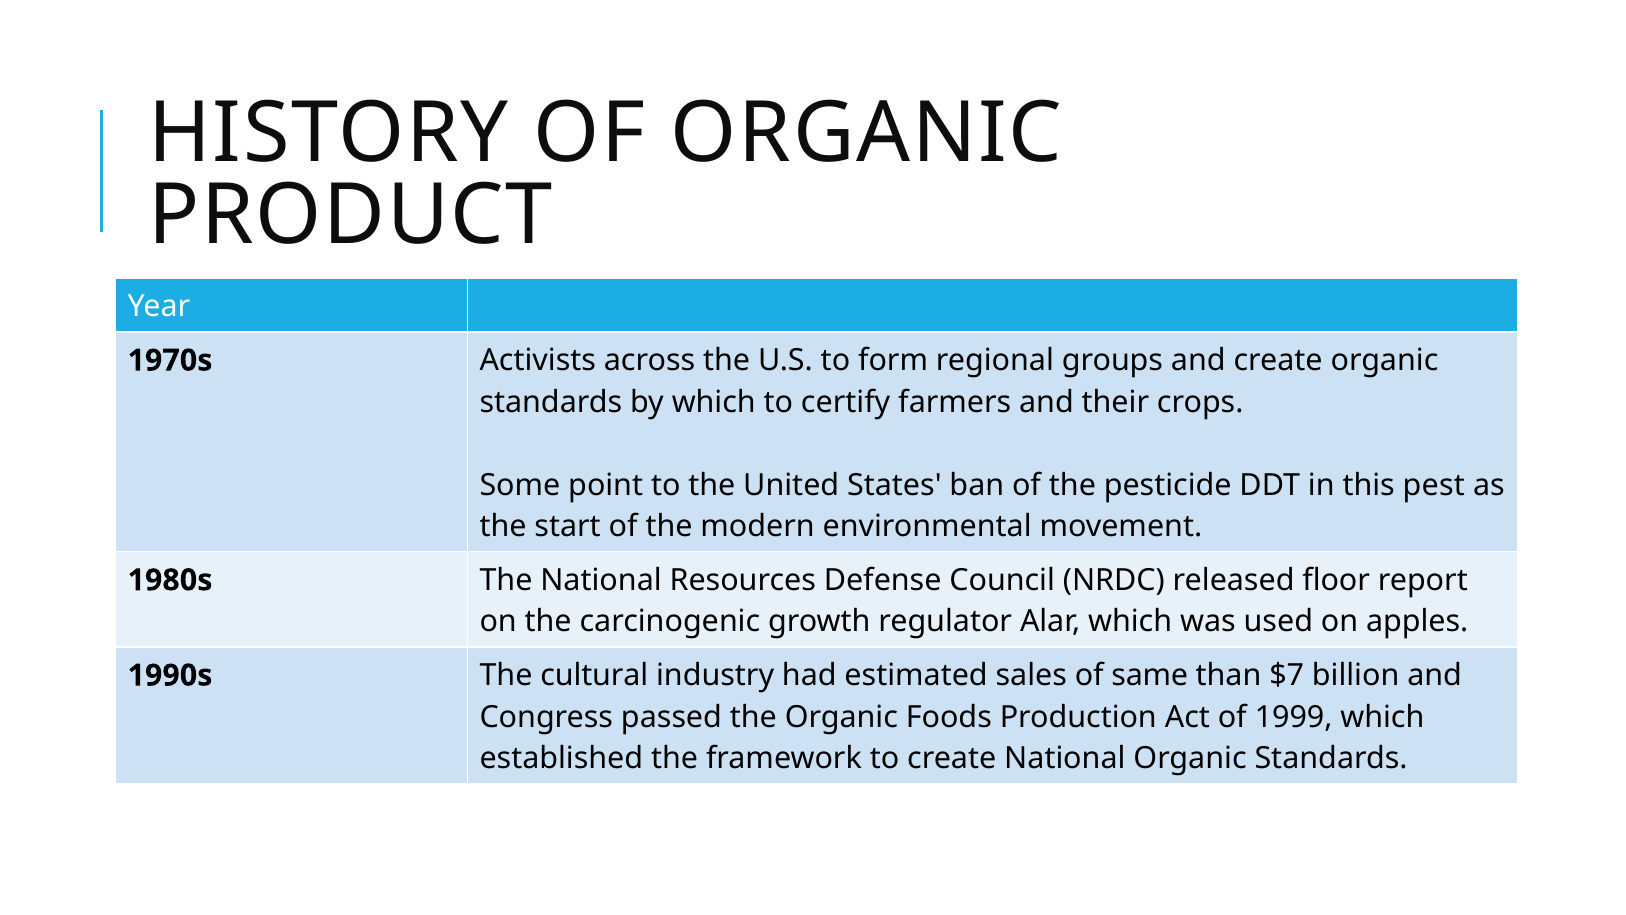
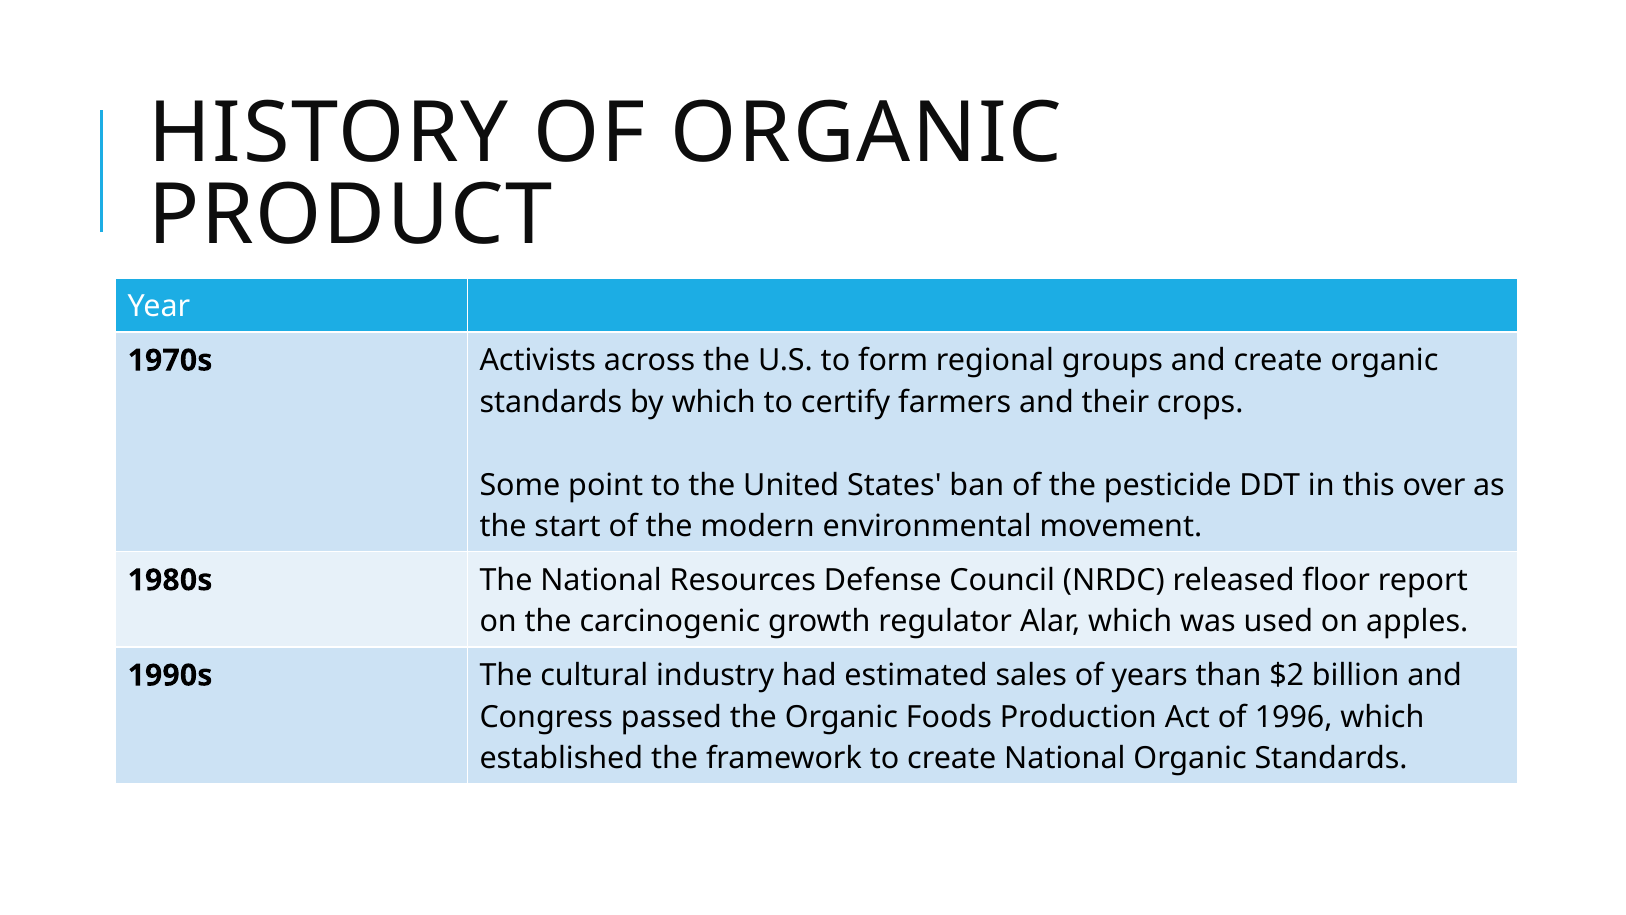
pest: pest -> over
same: same -> years
$7: $7 -> $2
1999: 1999 -> 1996
